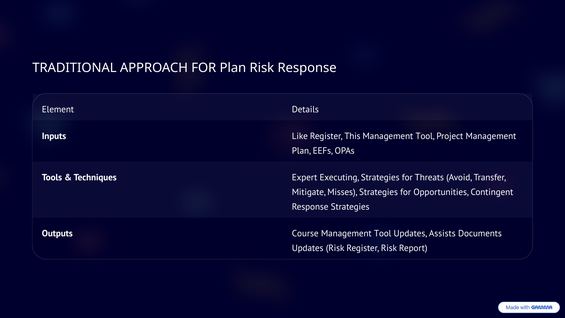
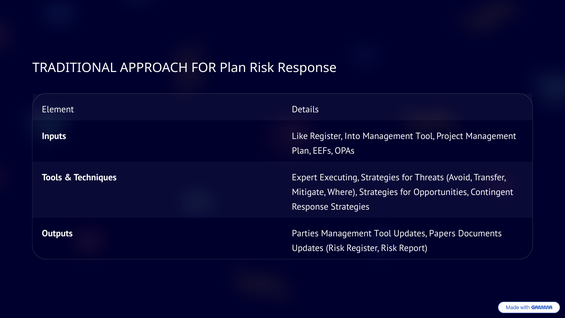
This: This -> Into
Misses: Misses -> Where
Course: Course -> Parties
Assists: Assists -> Papers
